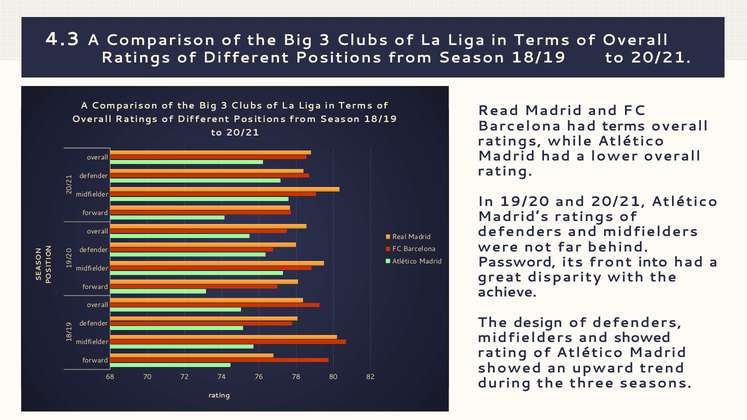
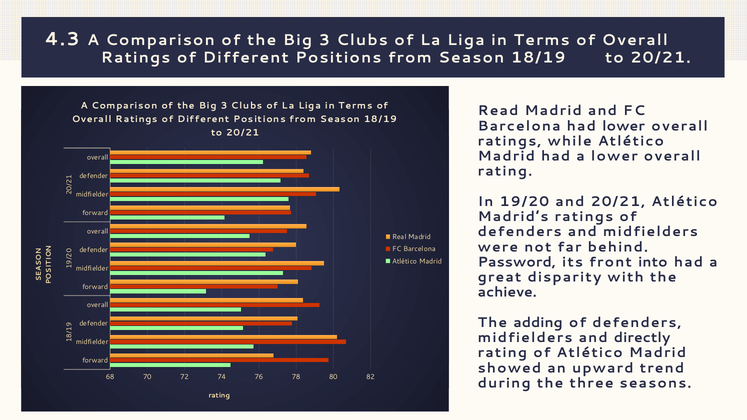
had terms: terms -> lower
design: design -> adding
and showed: showed -> directly
